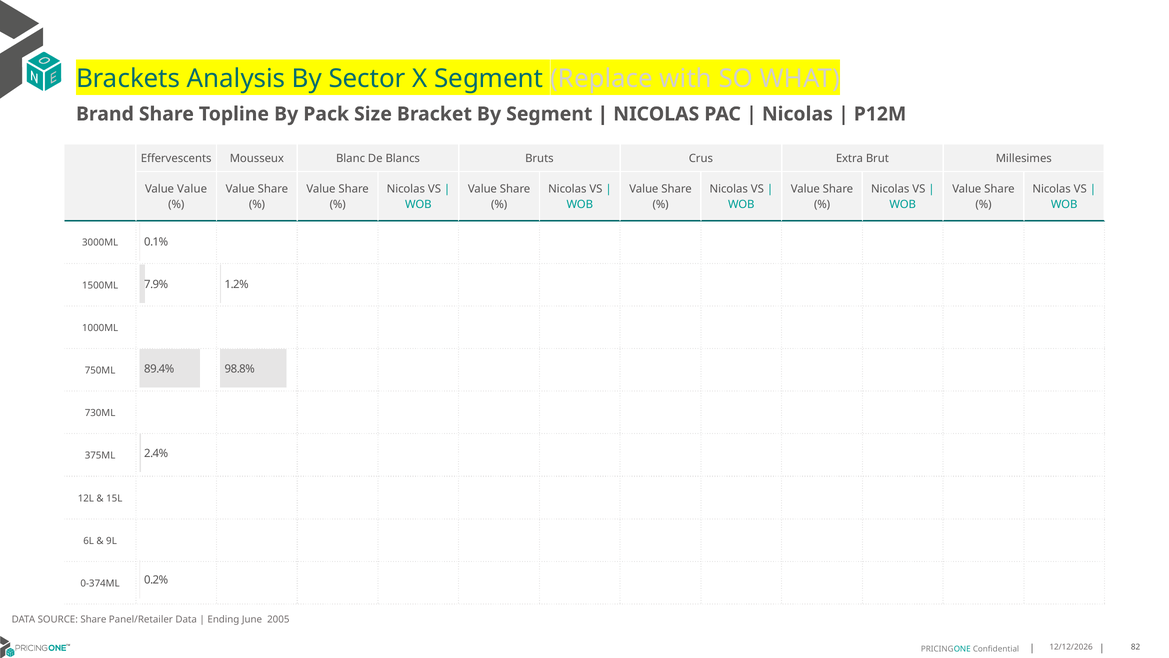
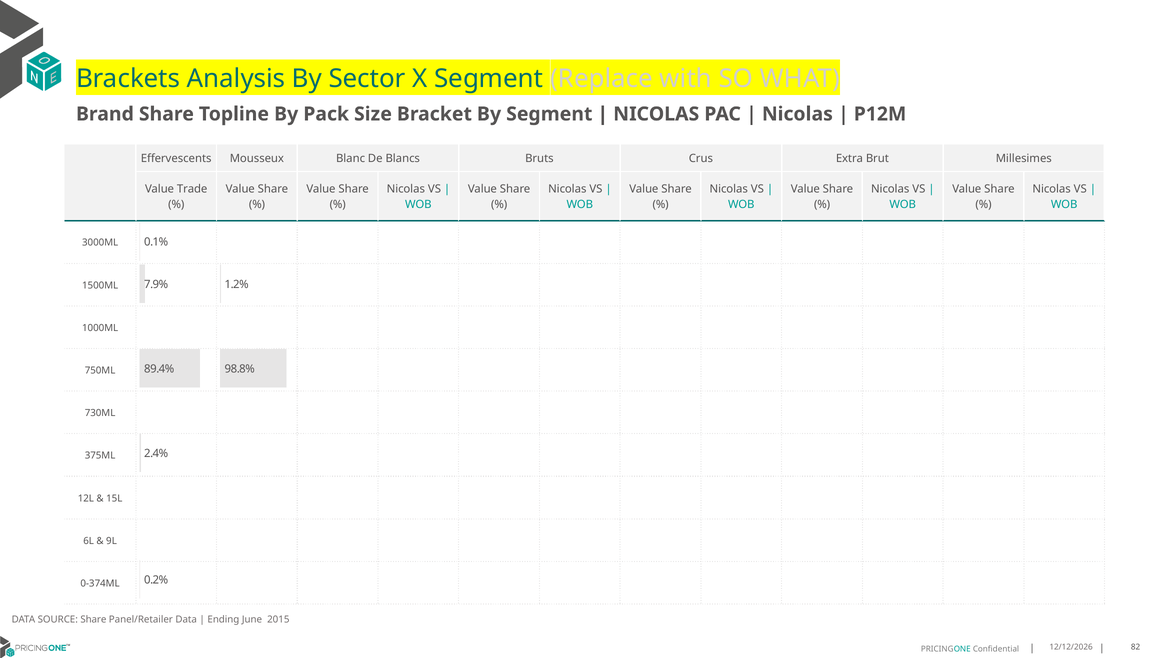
Value Value: Value -> Trade
2005: 2005 -> 2015
